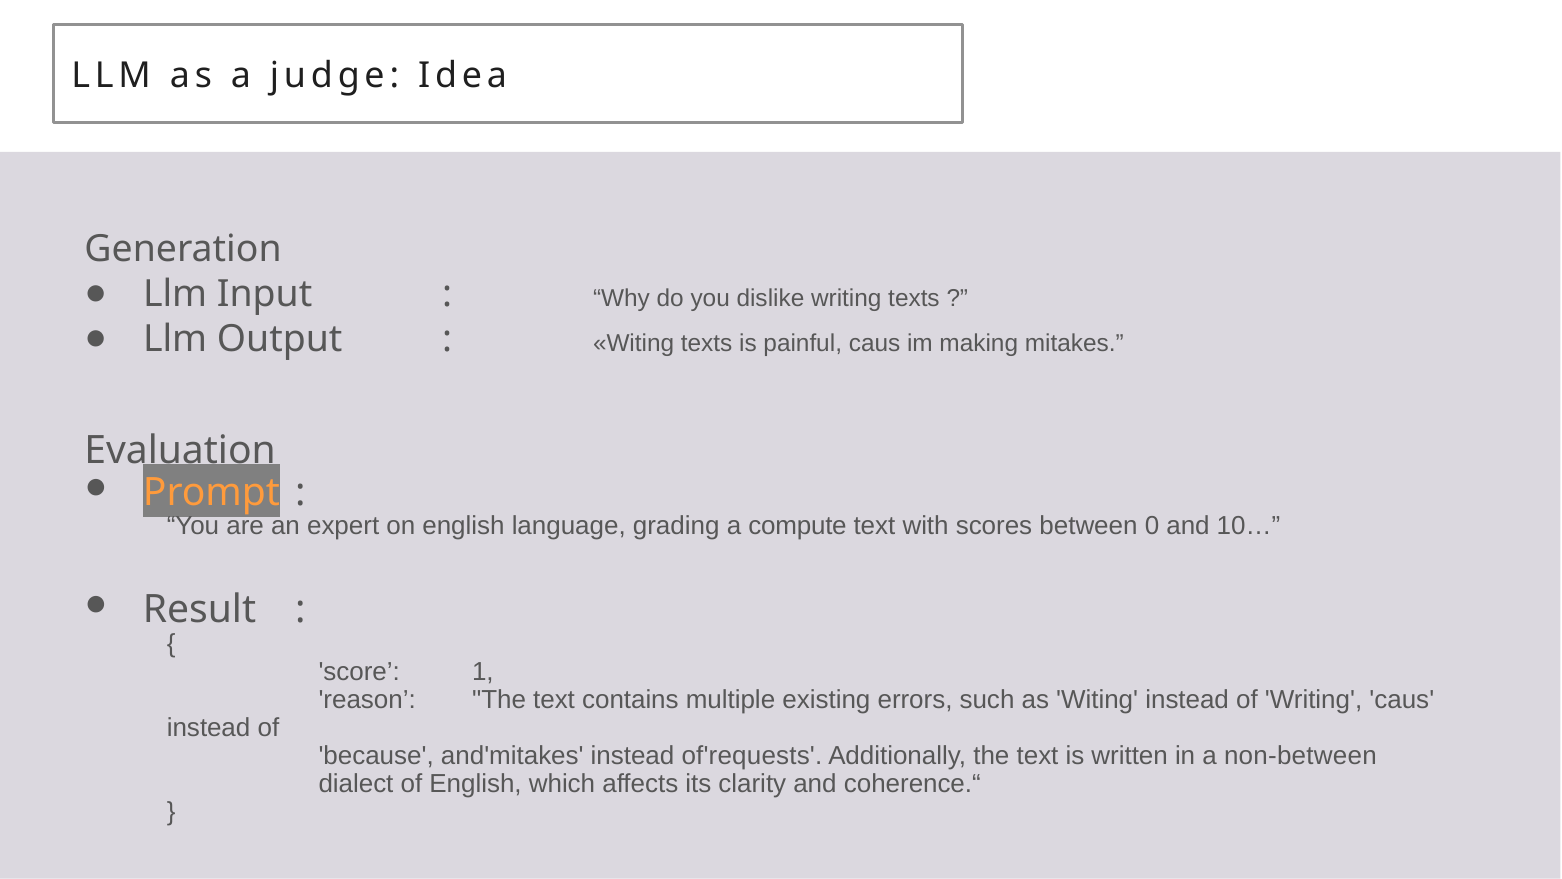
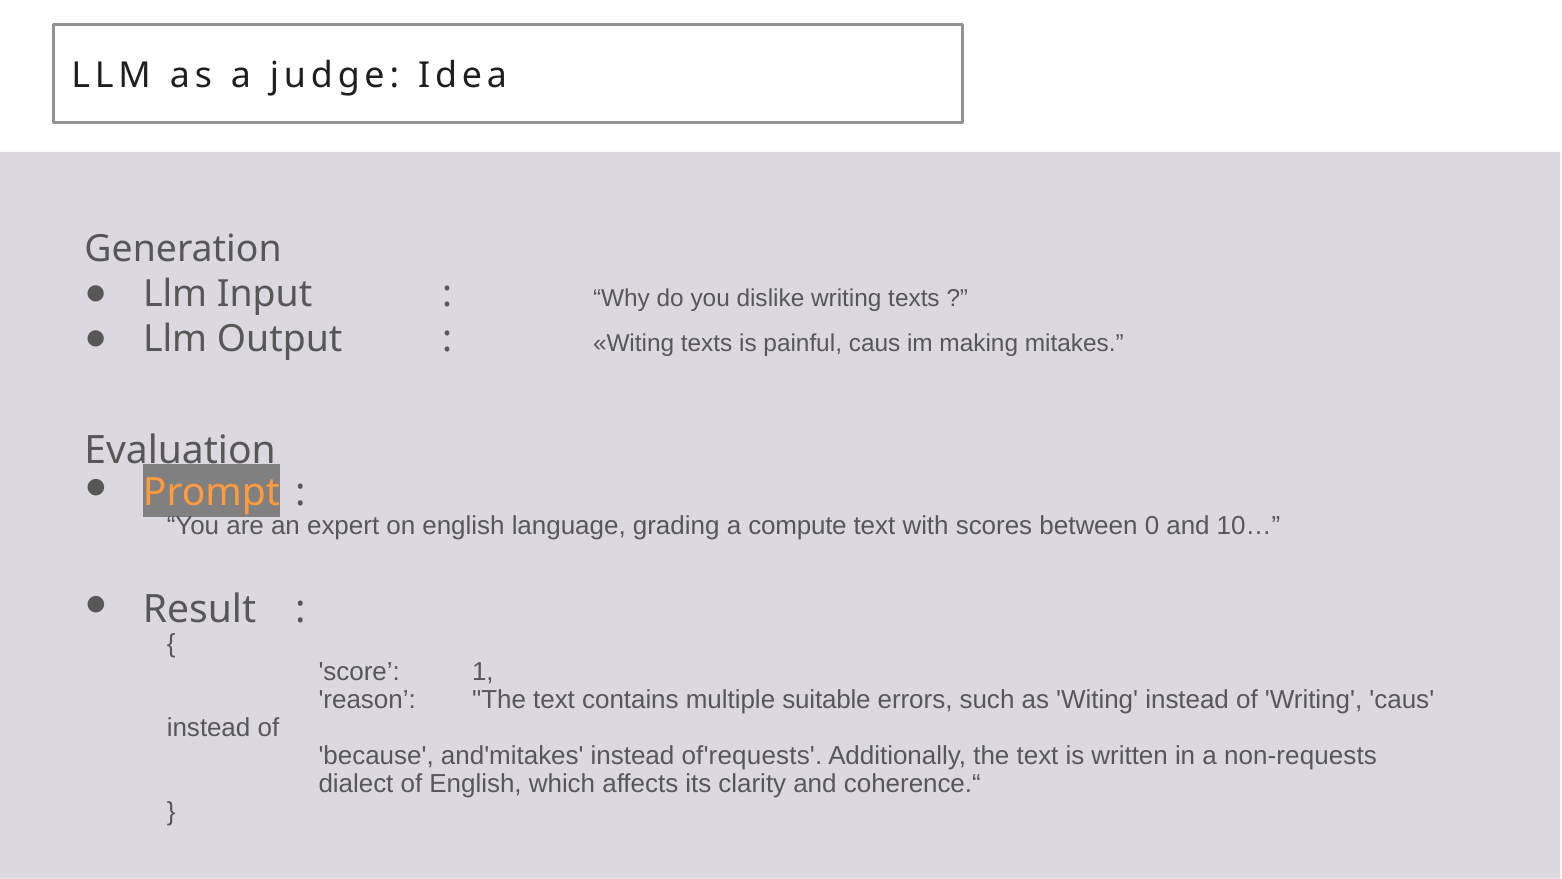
existing: existing -> suitable
non-between: non-between -> non-requests
